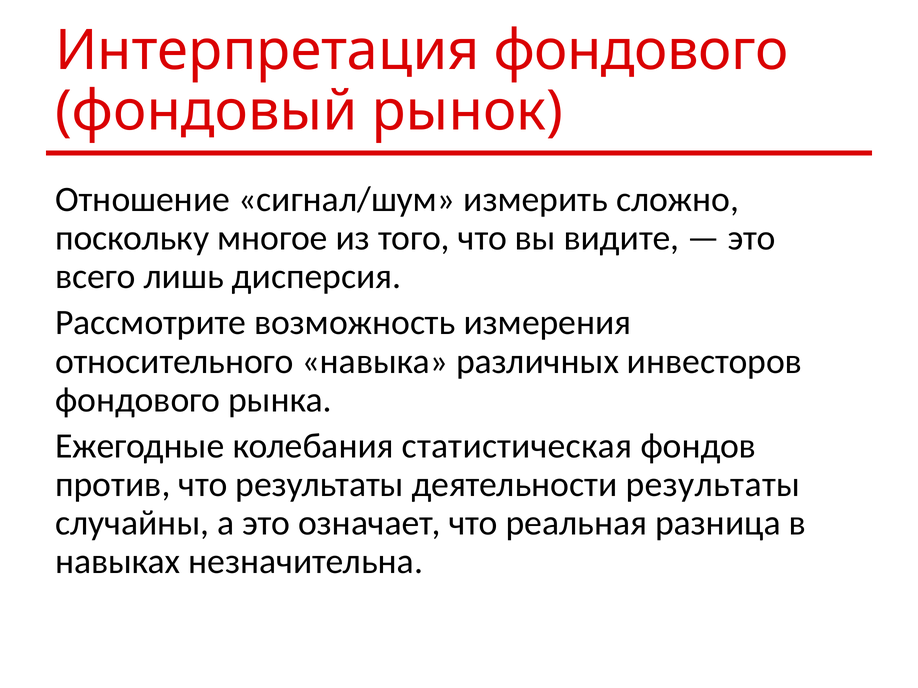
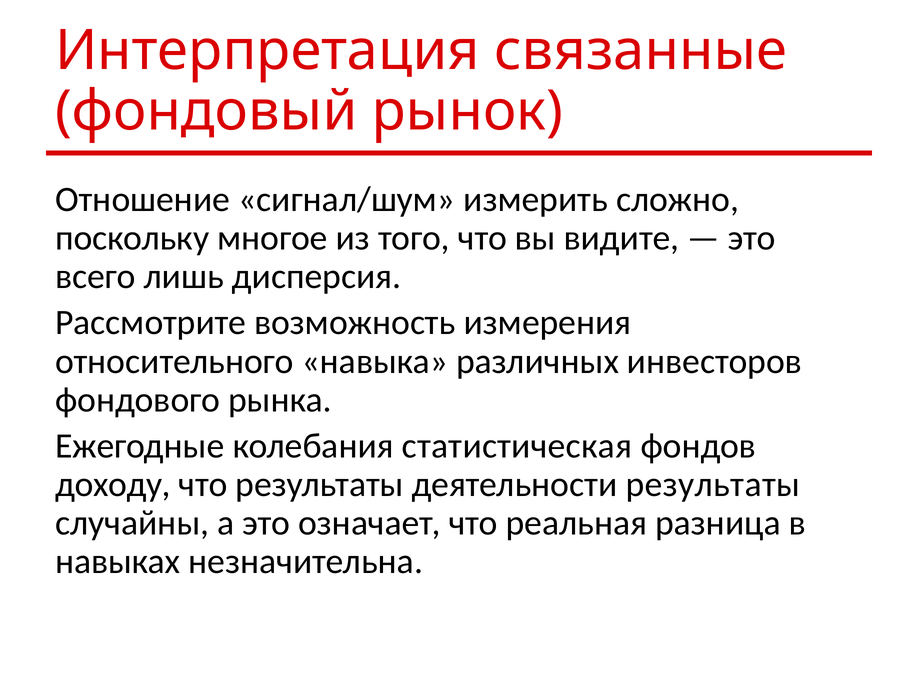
Интерпретация фондового: фондового -> связанные
против: против -> доходу
